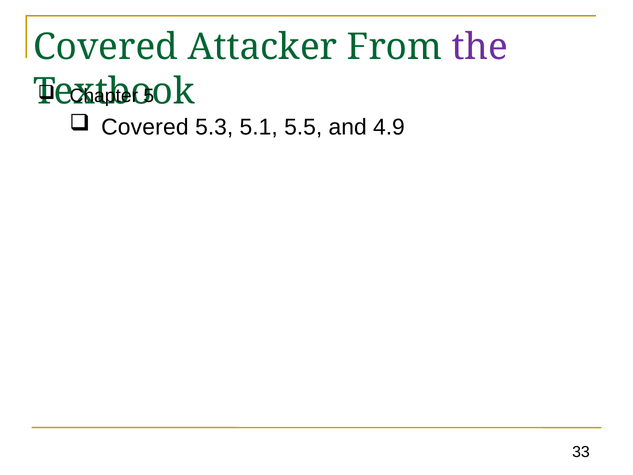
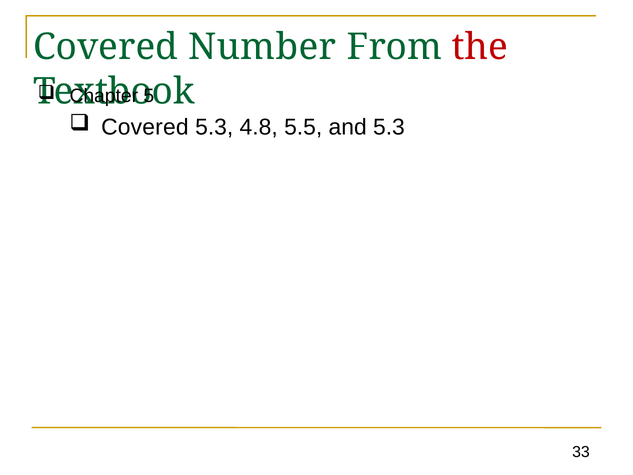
Attacker: Attacker -> Number
the colour: purple -> red
5.1: 5.1 -> 4.8
and 4.9: 4.9 -> 5.3
